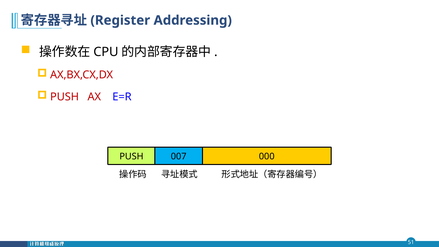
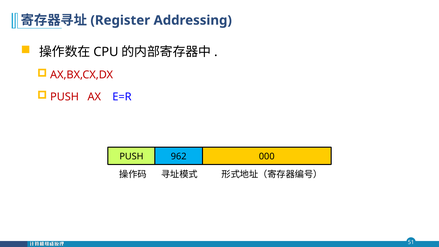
007: 007 -> 962
